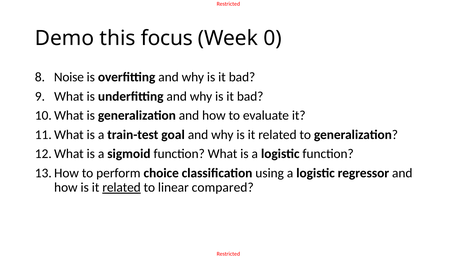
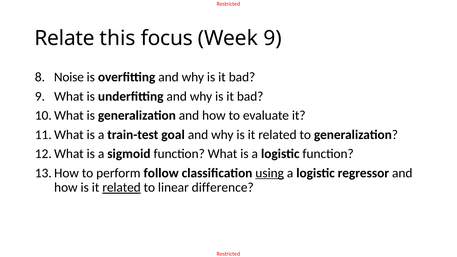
Demo: Demo -> Relate
Week 0: 0 -> 9
choice: choice -> follow
using underline: none -> present
compared: compared -> difference
